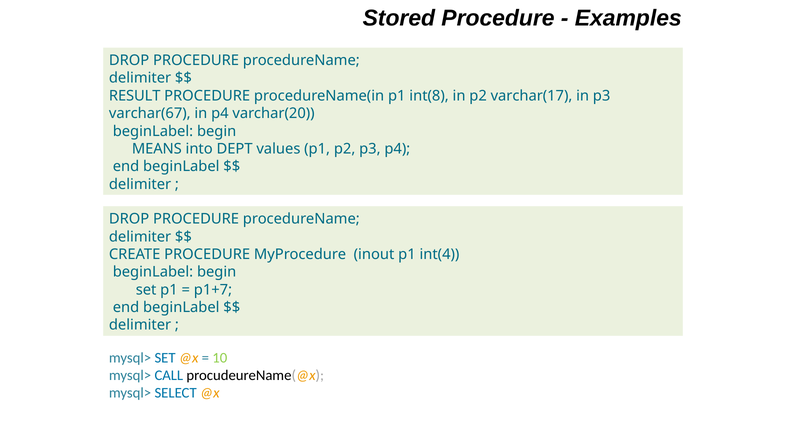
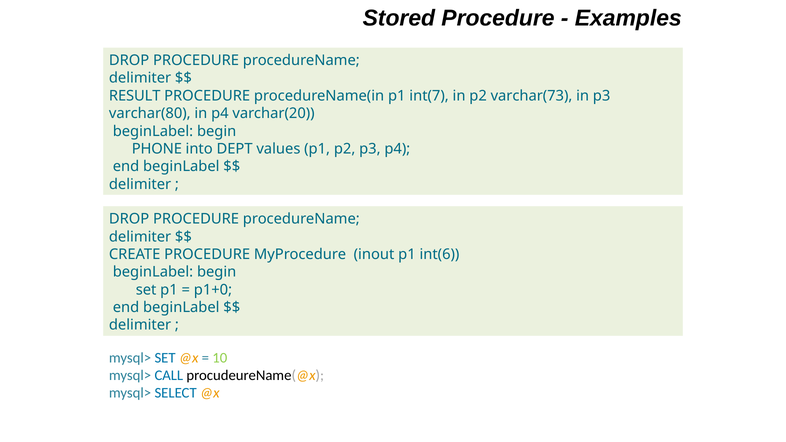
int(8: int(8 -> int(7
varchar(17: varchar(17 -> varchar(73
varchar(67: varchar(67 -> varchar(80
MEANS: MEANS -> PHONE
int(4: int(4 -> int(6
p1+7: p1+7 -> p1+0
